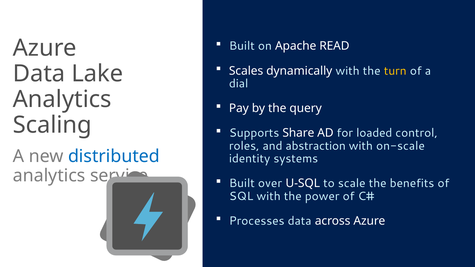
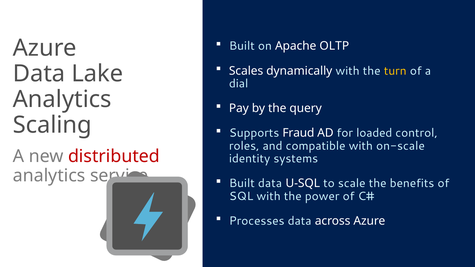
READ: READ -> OLTP
Share: Share -> Fraud
abstraction: abstraction -> compatible
distributed colour: blue -> red
Built over: over -> data
